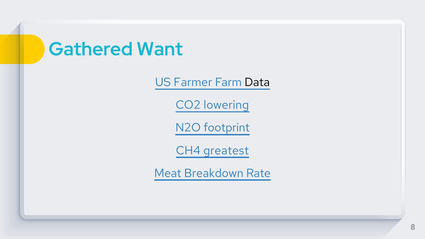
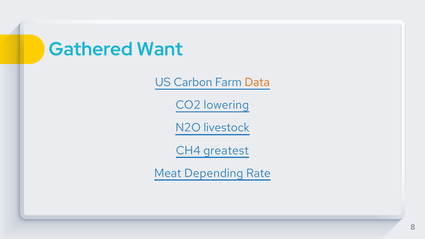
Farmer: Farmer -> Carbon
Data colour: black -> orange
footprint: footprint -> livestock
Breakdown: Breakdown -> Depending
